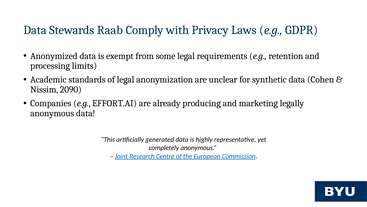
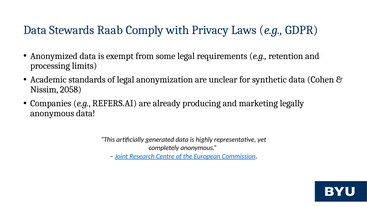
2090: 2090 -> 2058
EFFORT.AI: EFFORT.AI -> REFERS.AI
